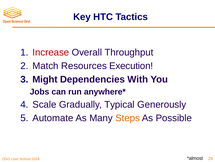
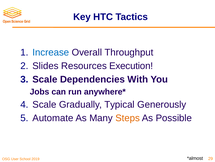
Increase colour: red -> blue
Match: Match -> Slides
Might at (45, 79): Might -> Scale
